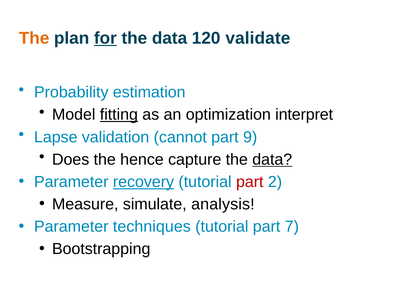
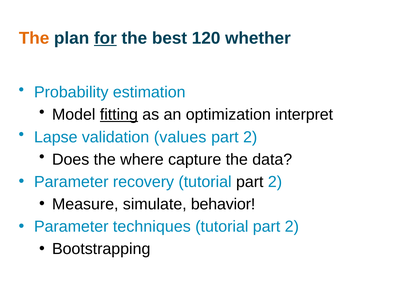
data at (170, 38): data -> best
validate: validate -> whether
cannot: cannot -> values
9 at (250, 137): 9 -> 2
hence: hence -> where
data at (272, 160) underline: present -> none
recovery underline: present -> none
part at (250, 182) colour: red -> black
analysis: analysis -> behavior
7 at (292, 227): 7 -> 2
